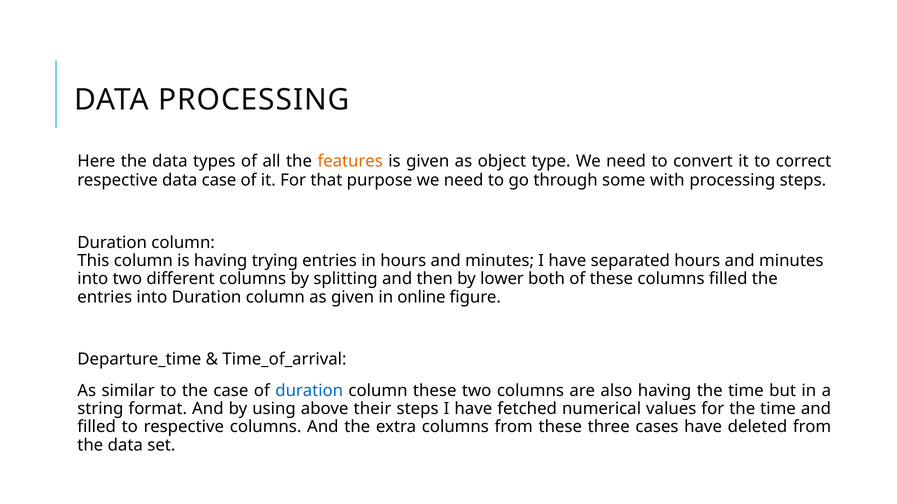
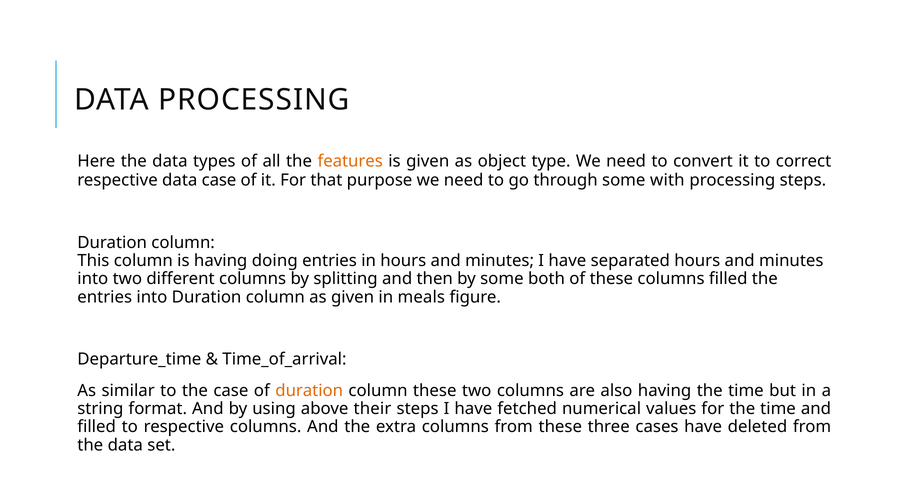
trying: trying -> doing
by lower: lower -> some
online: online -> meals
duration at (309, 391) colour: blue -> orange
